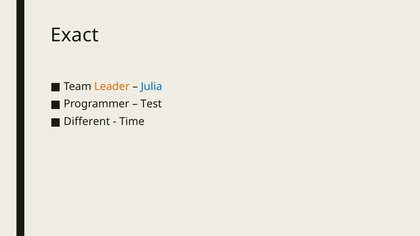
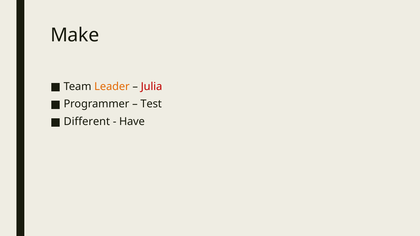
Exact: Exact -> Make
Julia colour: blue -> red
Time: Time -> Have
